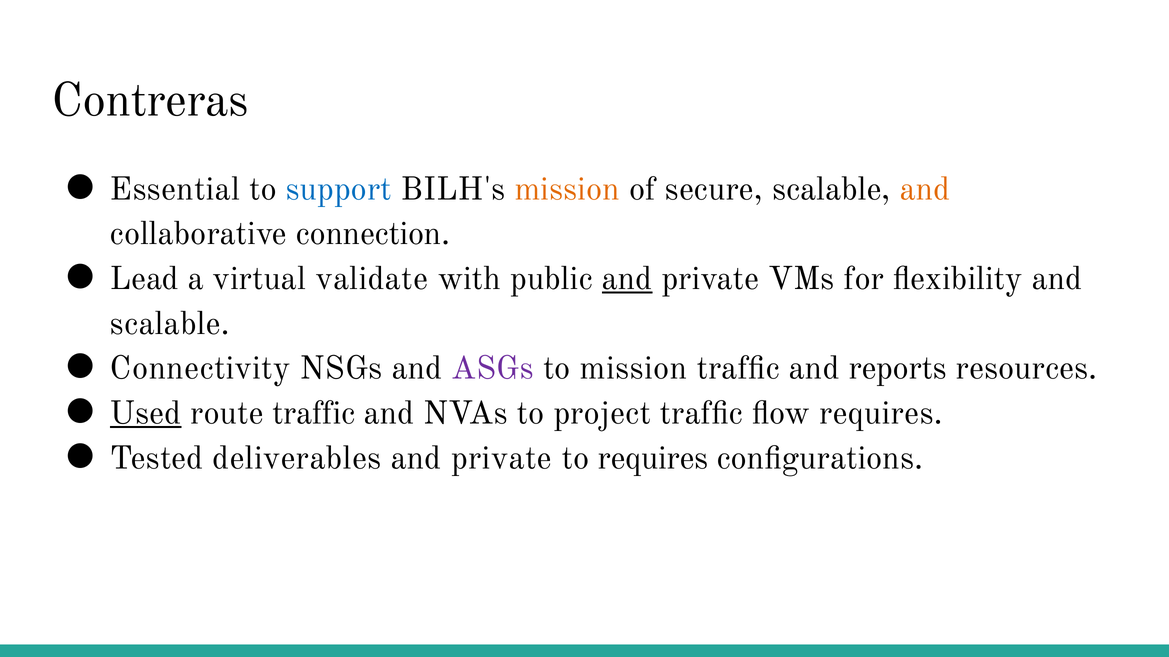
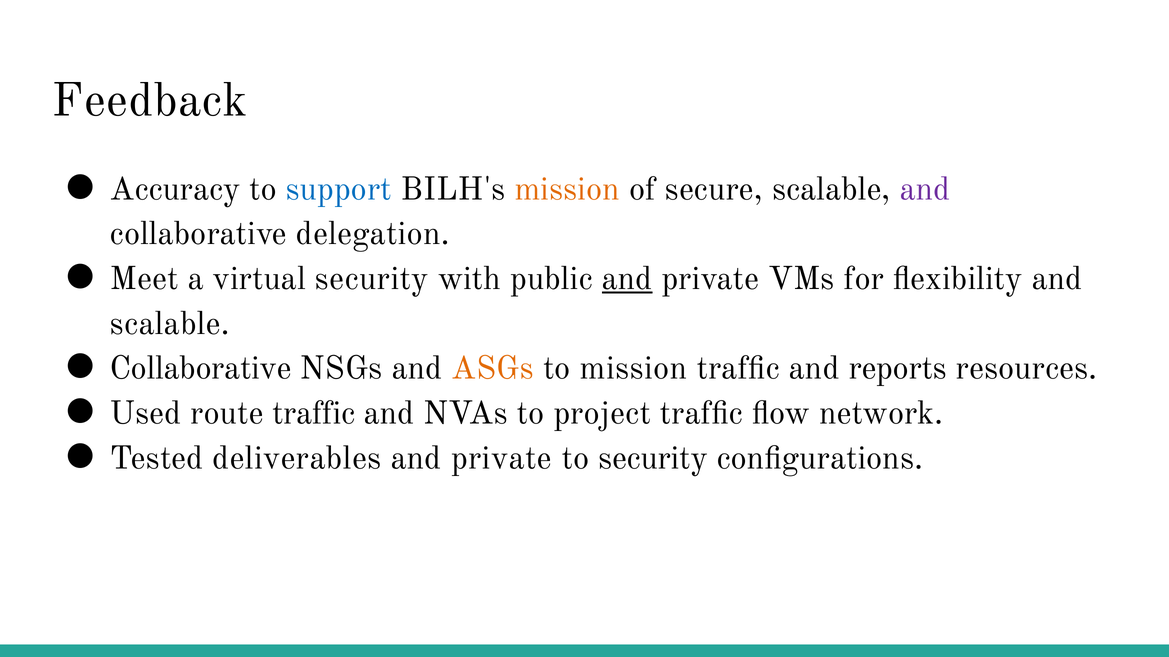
Contreras: Contreras -> Feedback
Essential: Essential -> Accuracy
and at (925, 189) colour: orange -> purple
connection: connection -> delegation
Lead: Lead -> Meet
virtual validate: validate -> security
Connectivity at (200, 369): Connectivity -> Collaborative
ASGs colour: purple -> orange
Used underline: present -> none
flow requires: requires -> network
to requires: requires -> security
